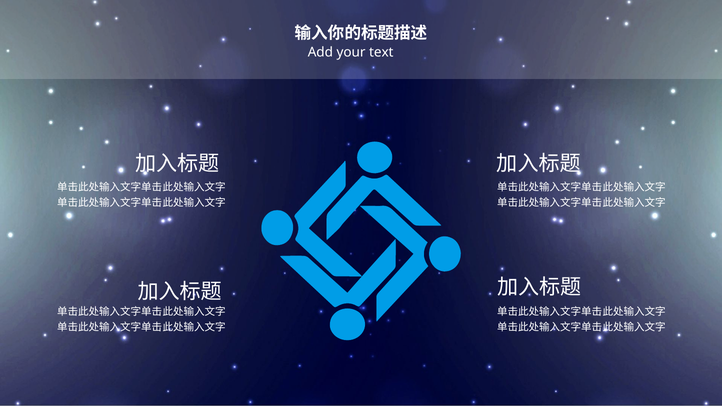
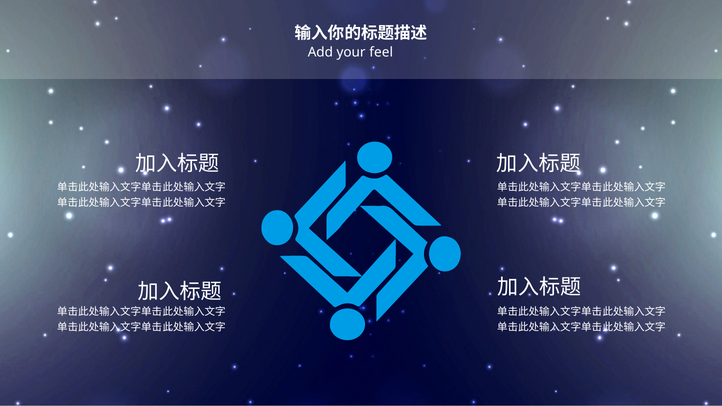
text: text -> feel
